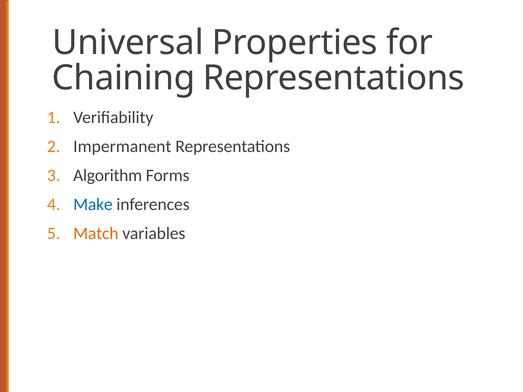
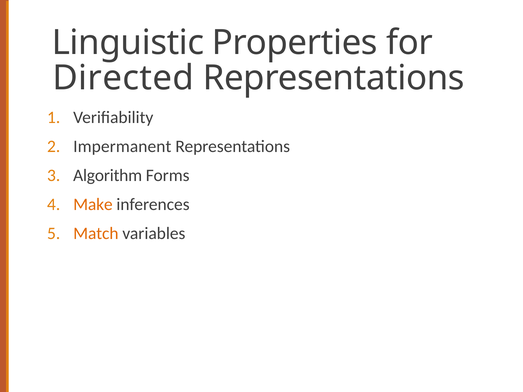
Universal: Universal -> Linguistic
Chaining: Chaining -> Directed
Make colour: blue -> orange
